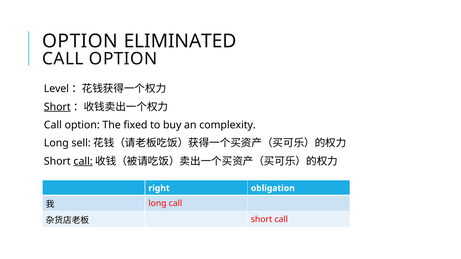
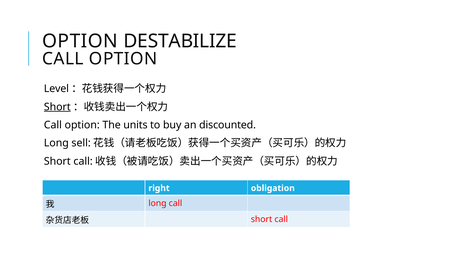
ELIMINATED: ELIMINATED -> DESTABILIZE
fixed: fixed -> units
complexity: complexity -> discounted
call at (83, 161) underline: present -> none
